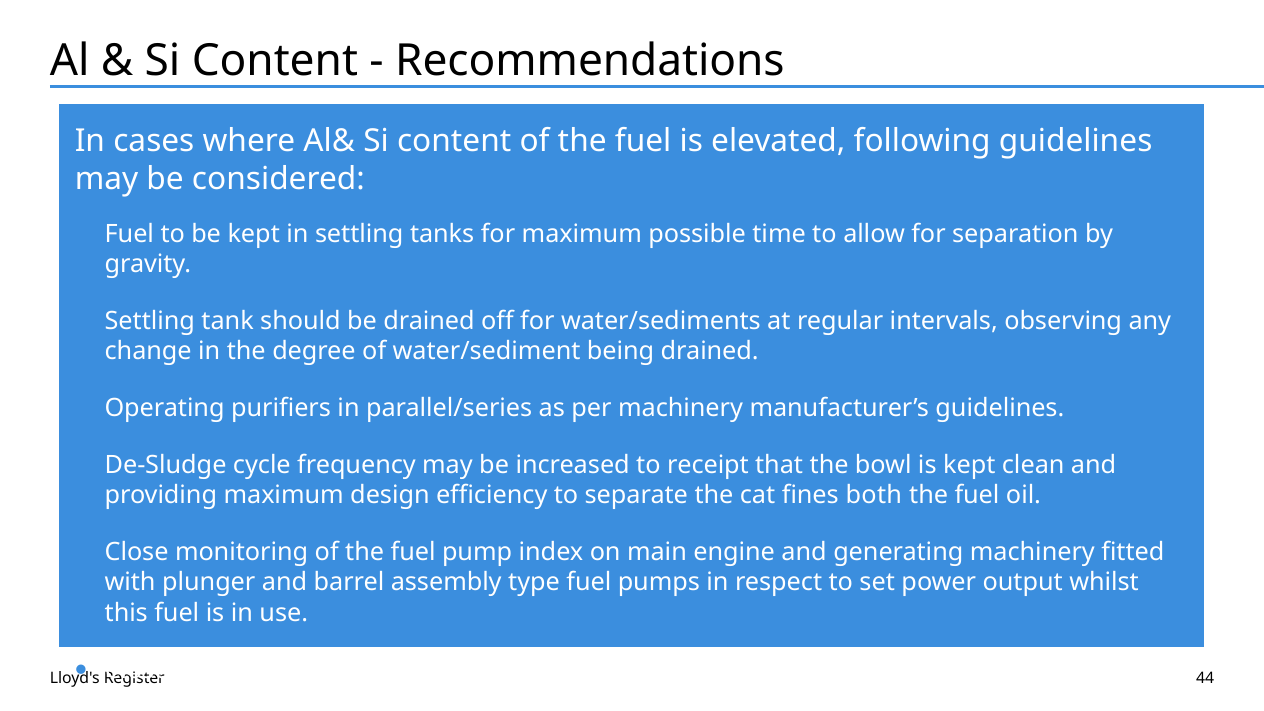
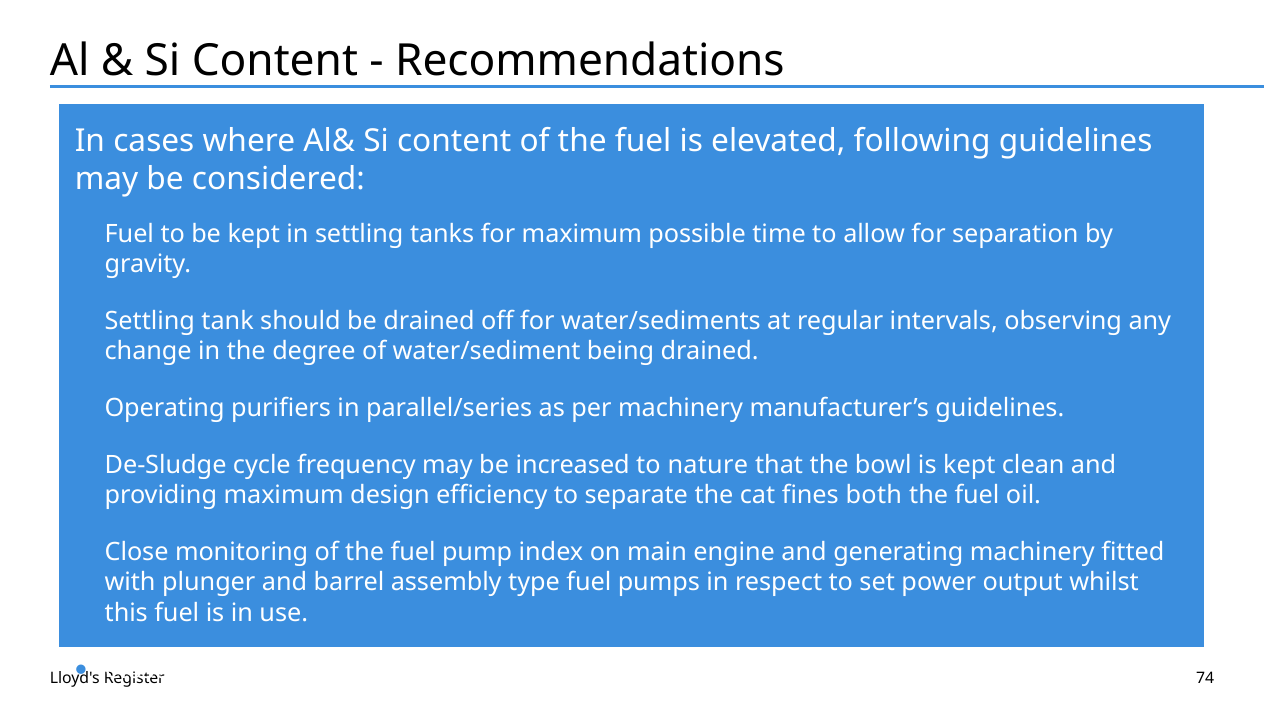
receipt: receipt -> nature
44: 44 -> 74
